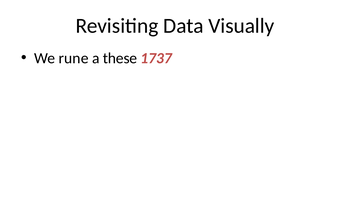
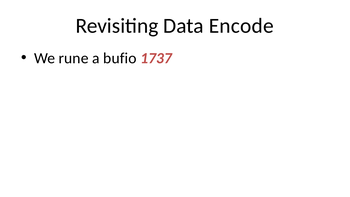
Visually: Visually -> Encode
these: these -> bufio
